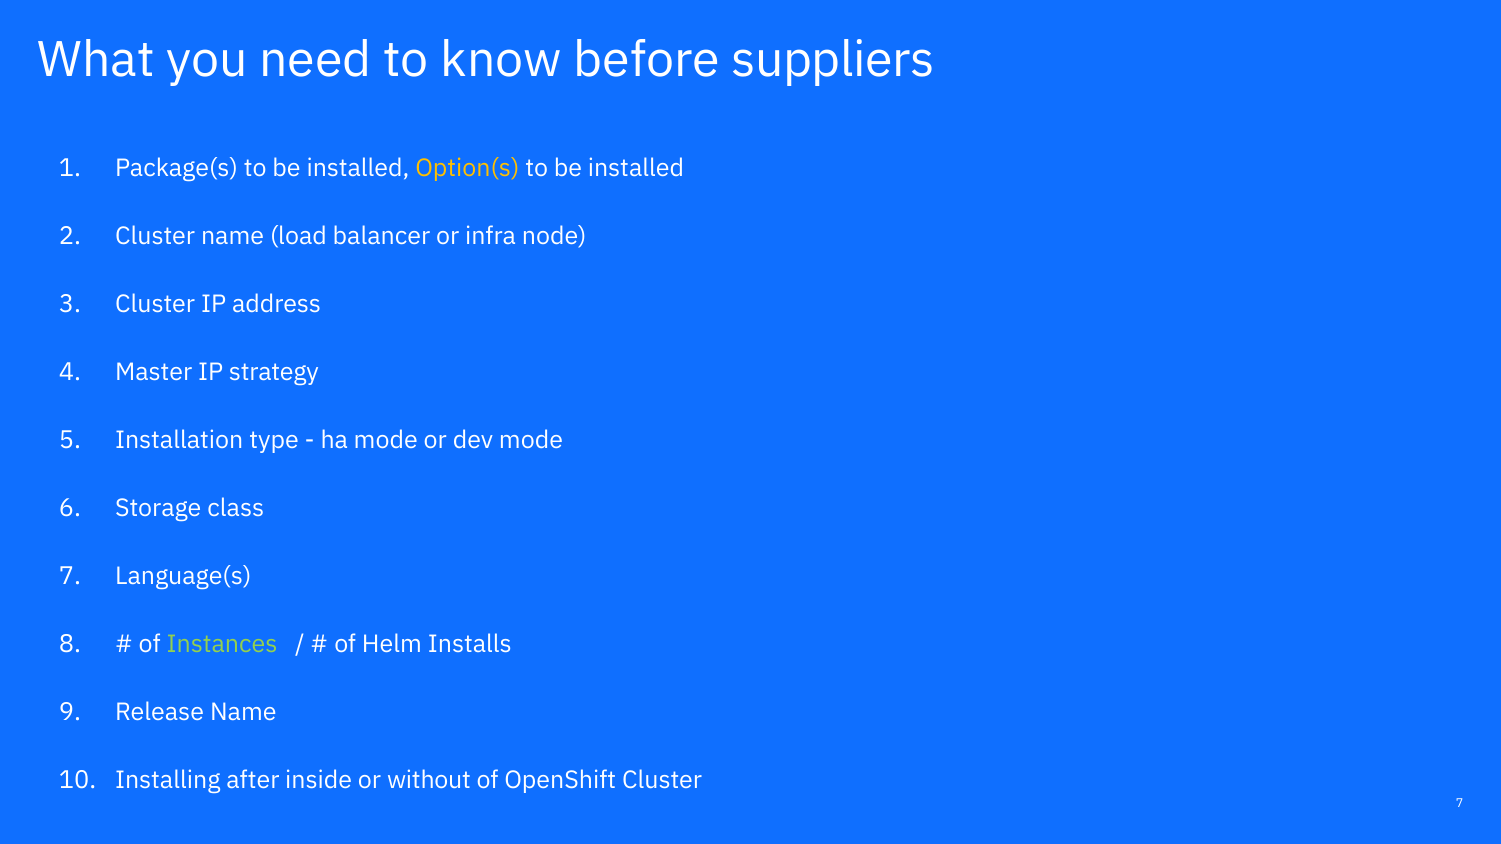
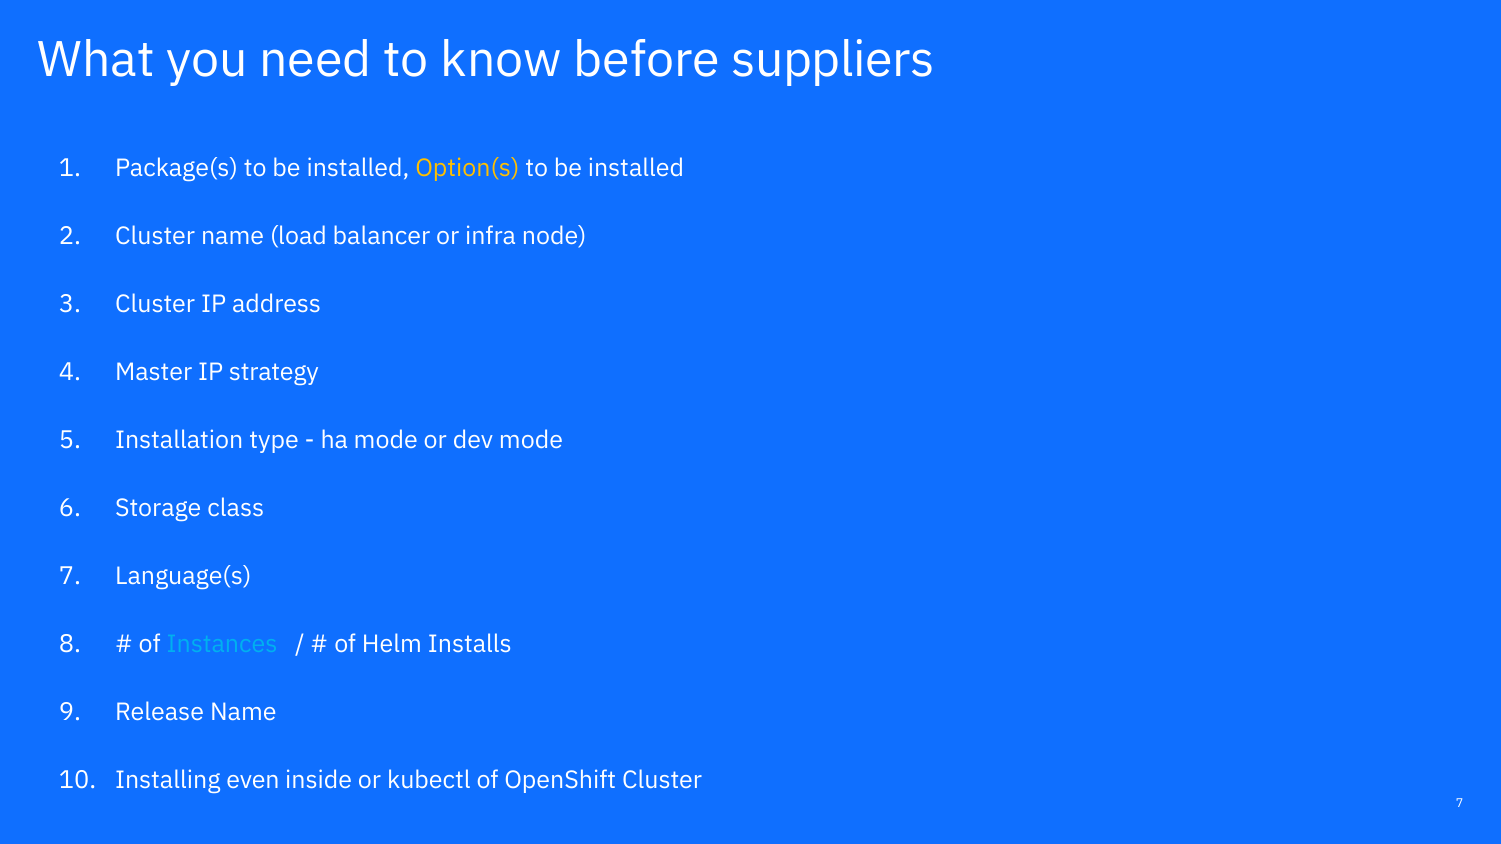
Instances colour: light green -> light blue
after: after -> even
without: without -> kubectl
